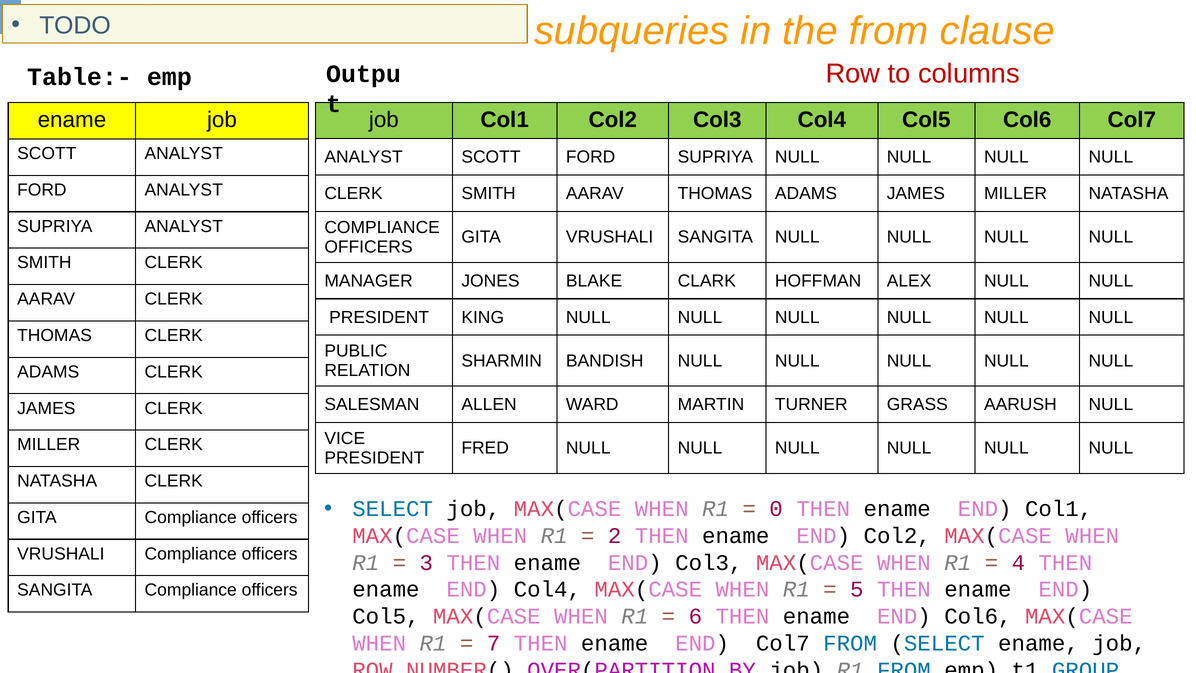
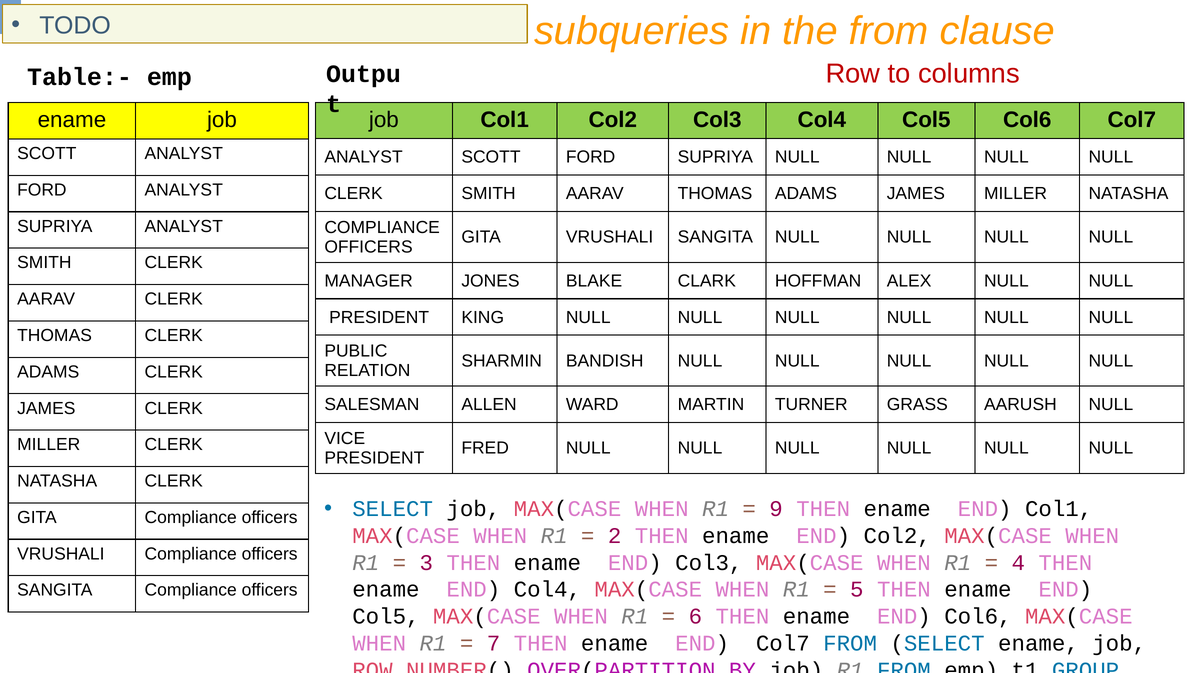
0: 0 -> 9
